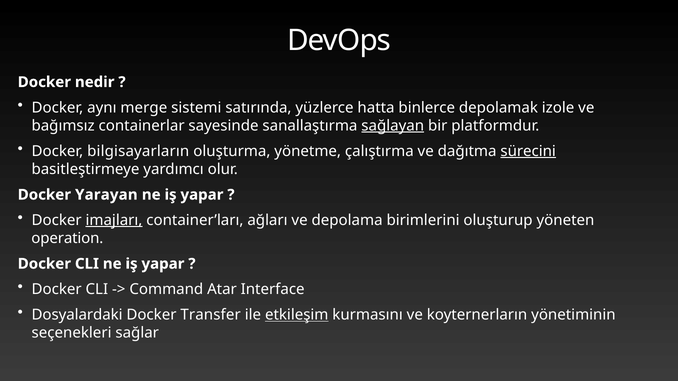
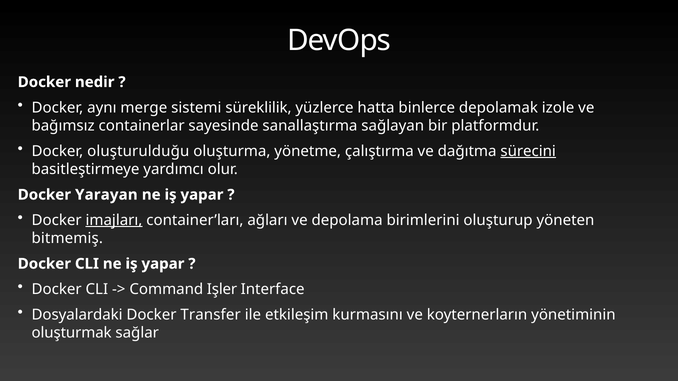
satırında: satırında -> süreklilik
sağlayan underline: present -> none
bilgisayarların: bilgisayarların -> oluşturulduğu
operation: operation -> bitmemiş
Atar: Atar -> Işler
etkileşim underline: present -> none
seçenekleri: seçenekleri -> oluşturmak
